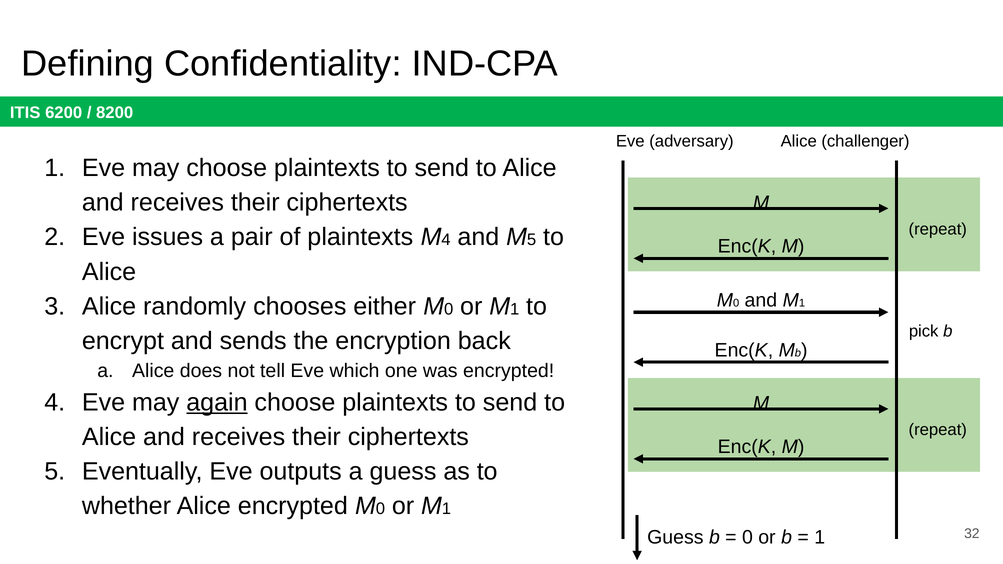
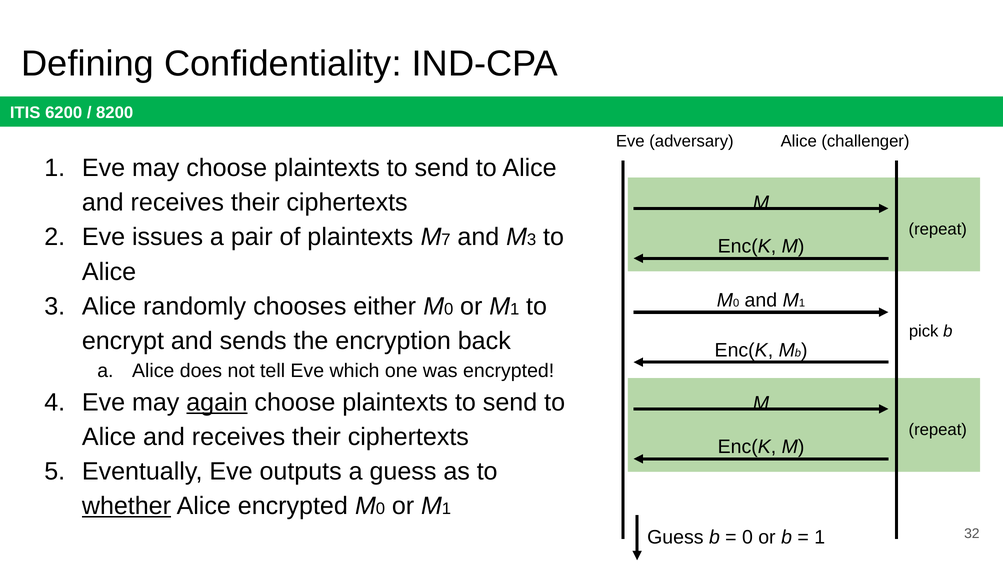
M 4: 4 -> 7
M 5: 5 -> 3
whether underline: none -> present
